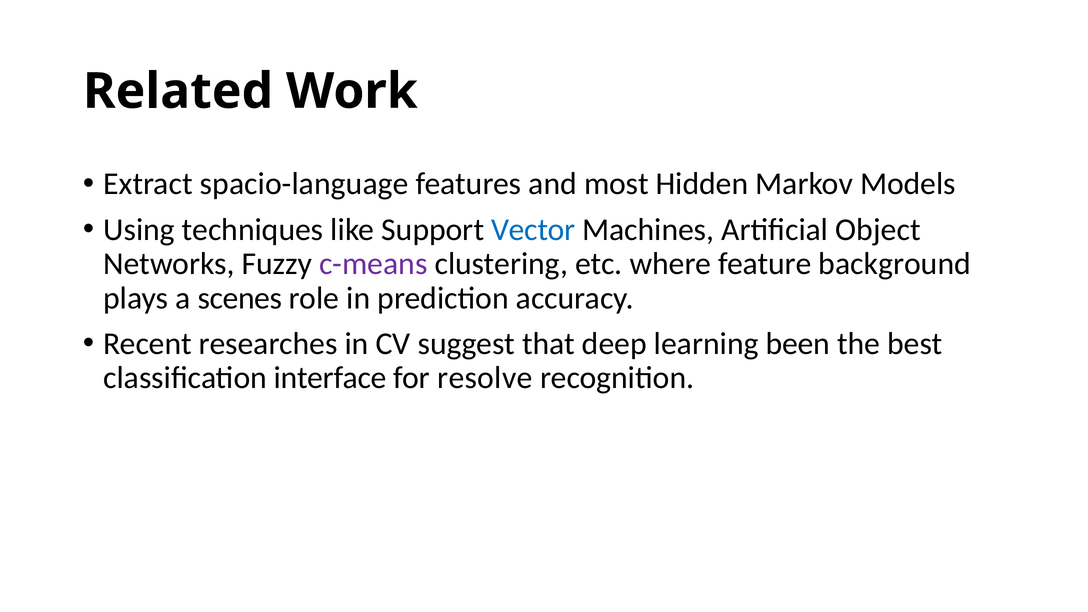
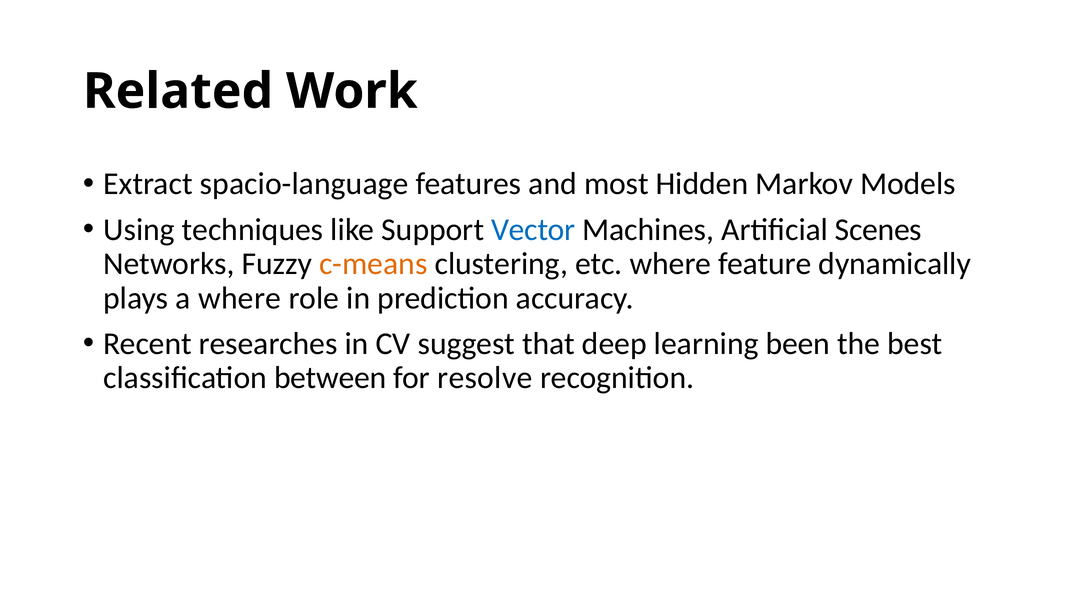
Object: Object -> Scenes
c-means colour: purple -> orange
background: background -> dynamically
a scenes: scenes -> where
interface: interface -> between
